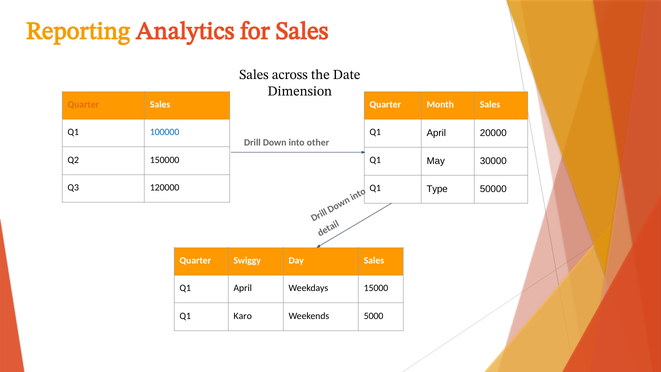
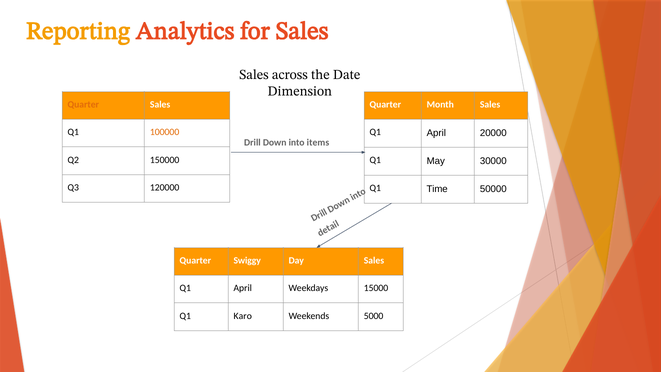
100000 colour: blue -> orange
other: other -> items
Type: Type -> Time
